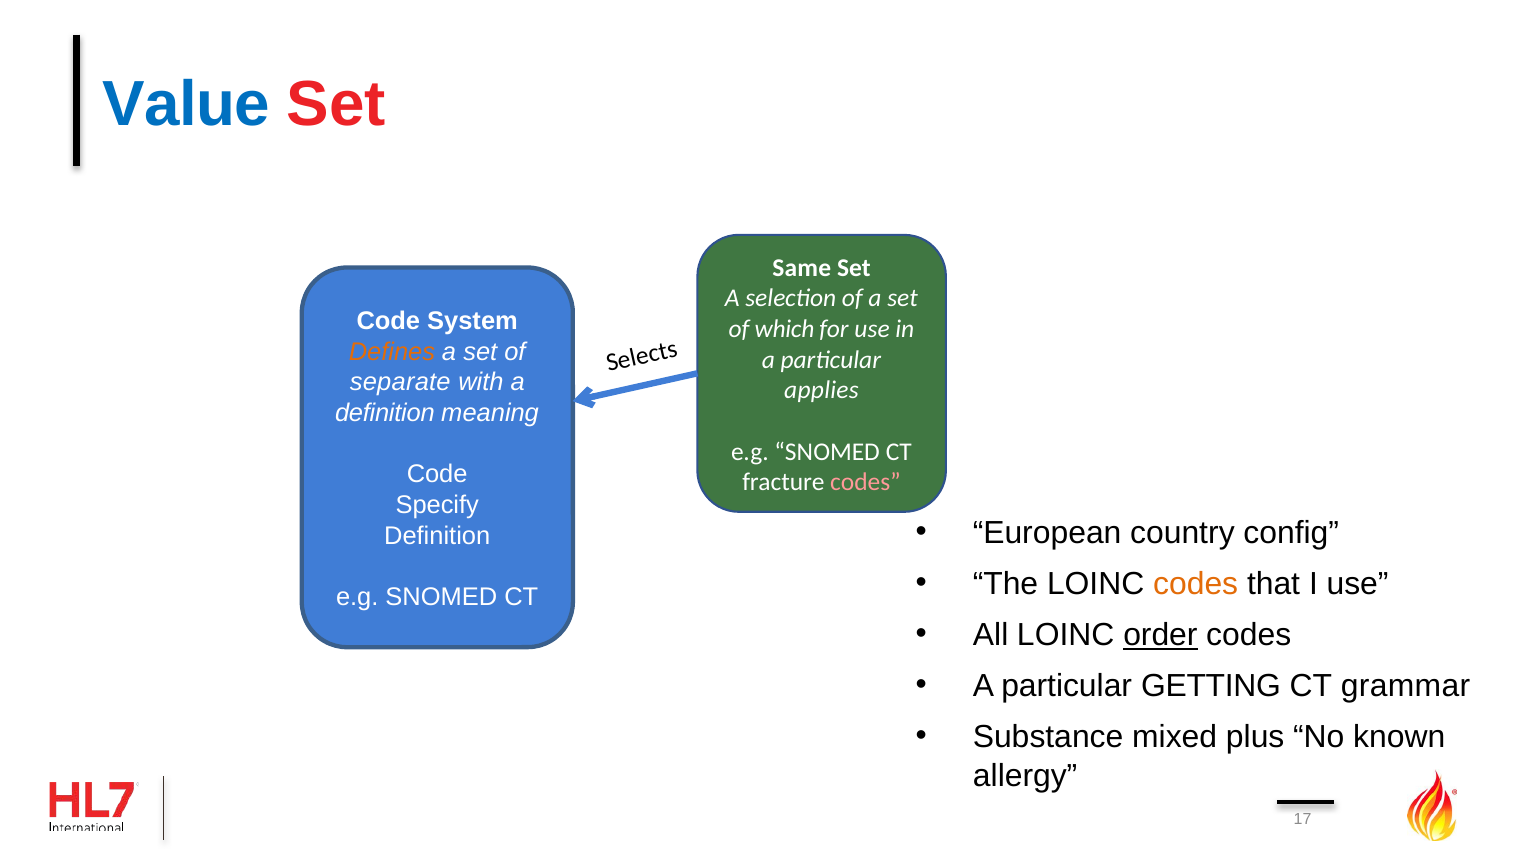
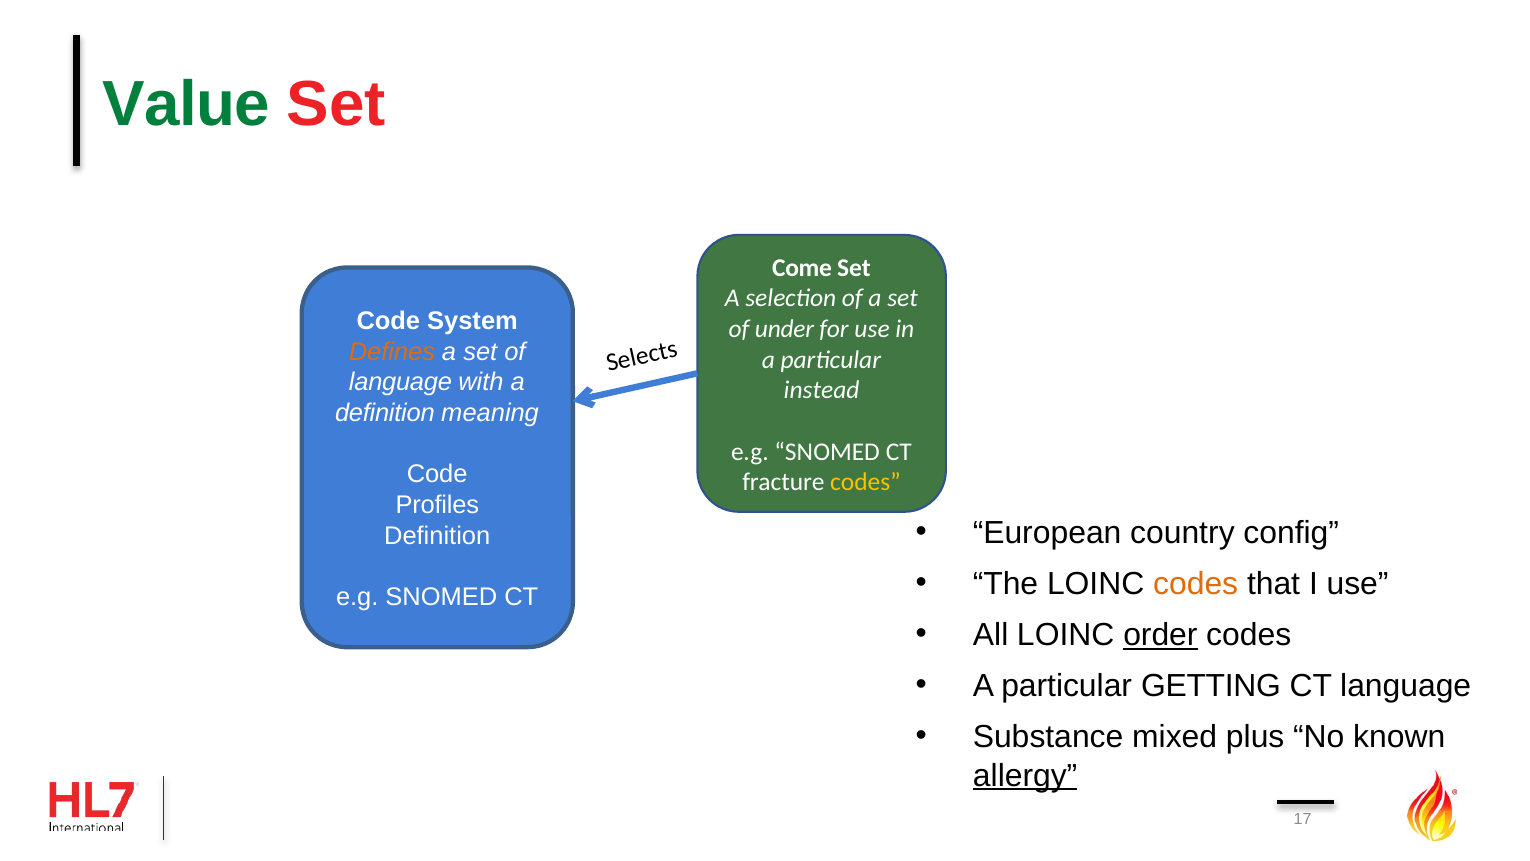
Value colour: blue -> green
Same: Same -> Come
which: which -> under
separate at (400, 382): separate -> language
applies: applies -> instead
codes at (866, 482) colour: pink -> yellow
Specify: Specify -> Profiles
CT grammar: grammar -> language
allergy underline: none -> present
